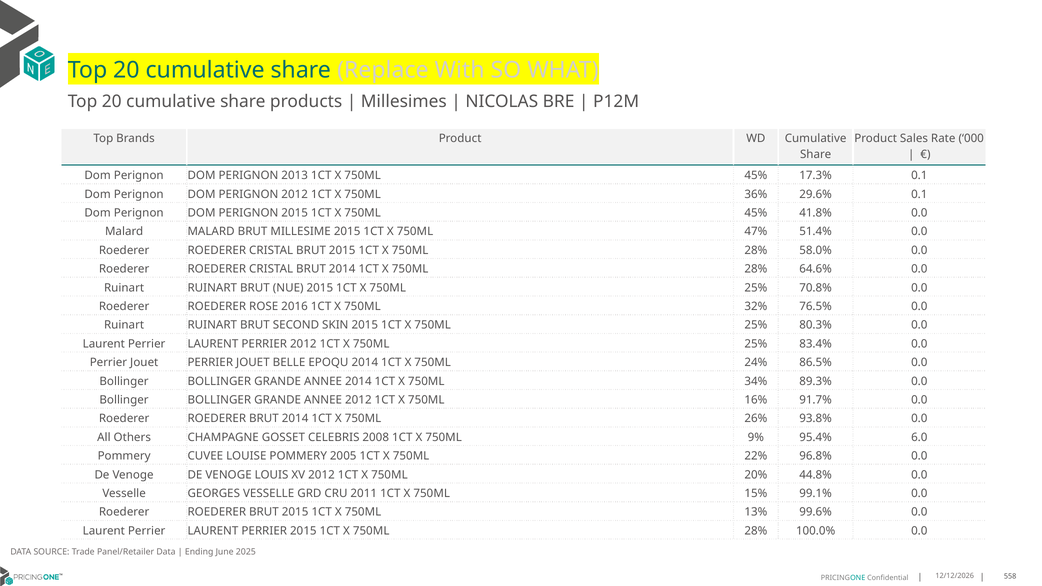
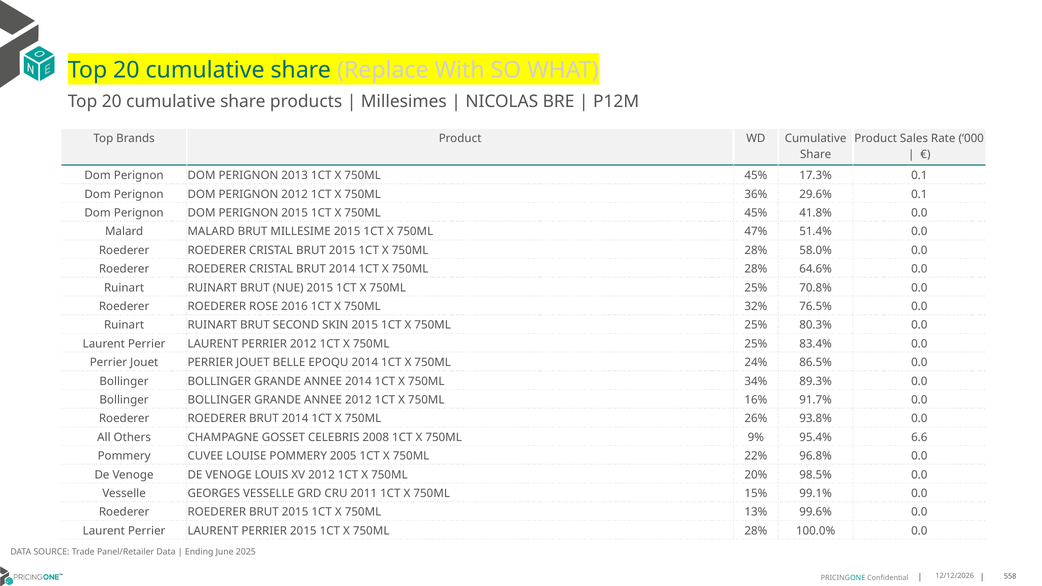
6.0: 6.0 -> 6.6
44.8%: 44.8% -> 98.5%
